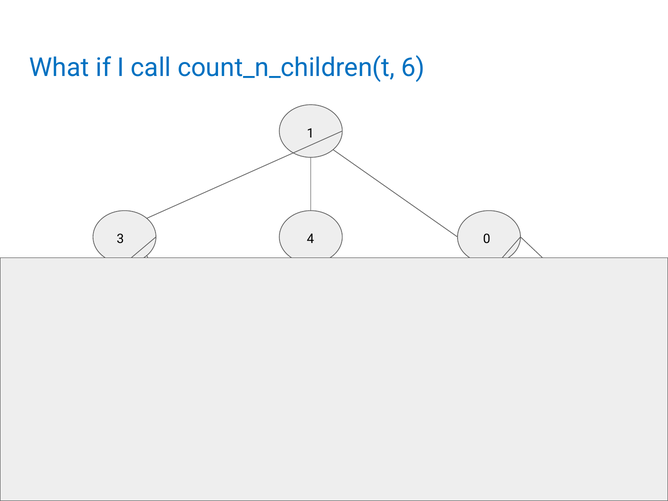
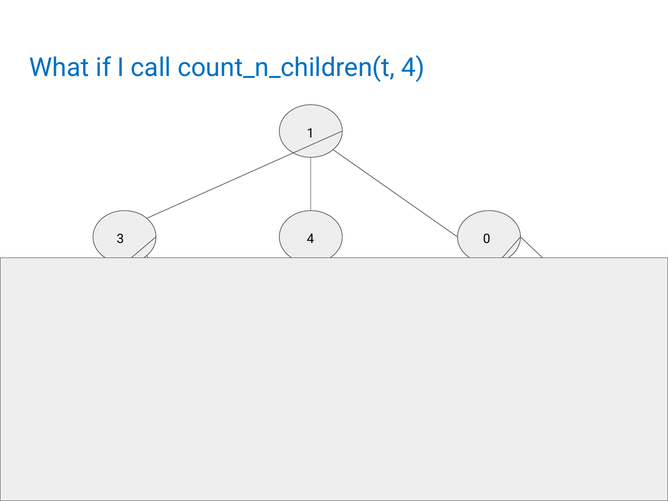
count_n_children(t 6: 6 -> 4
